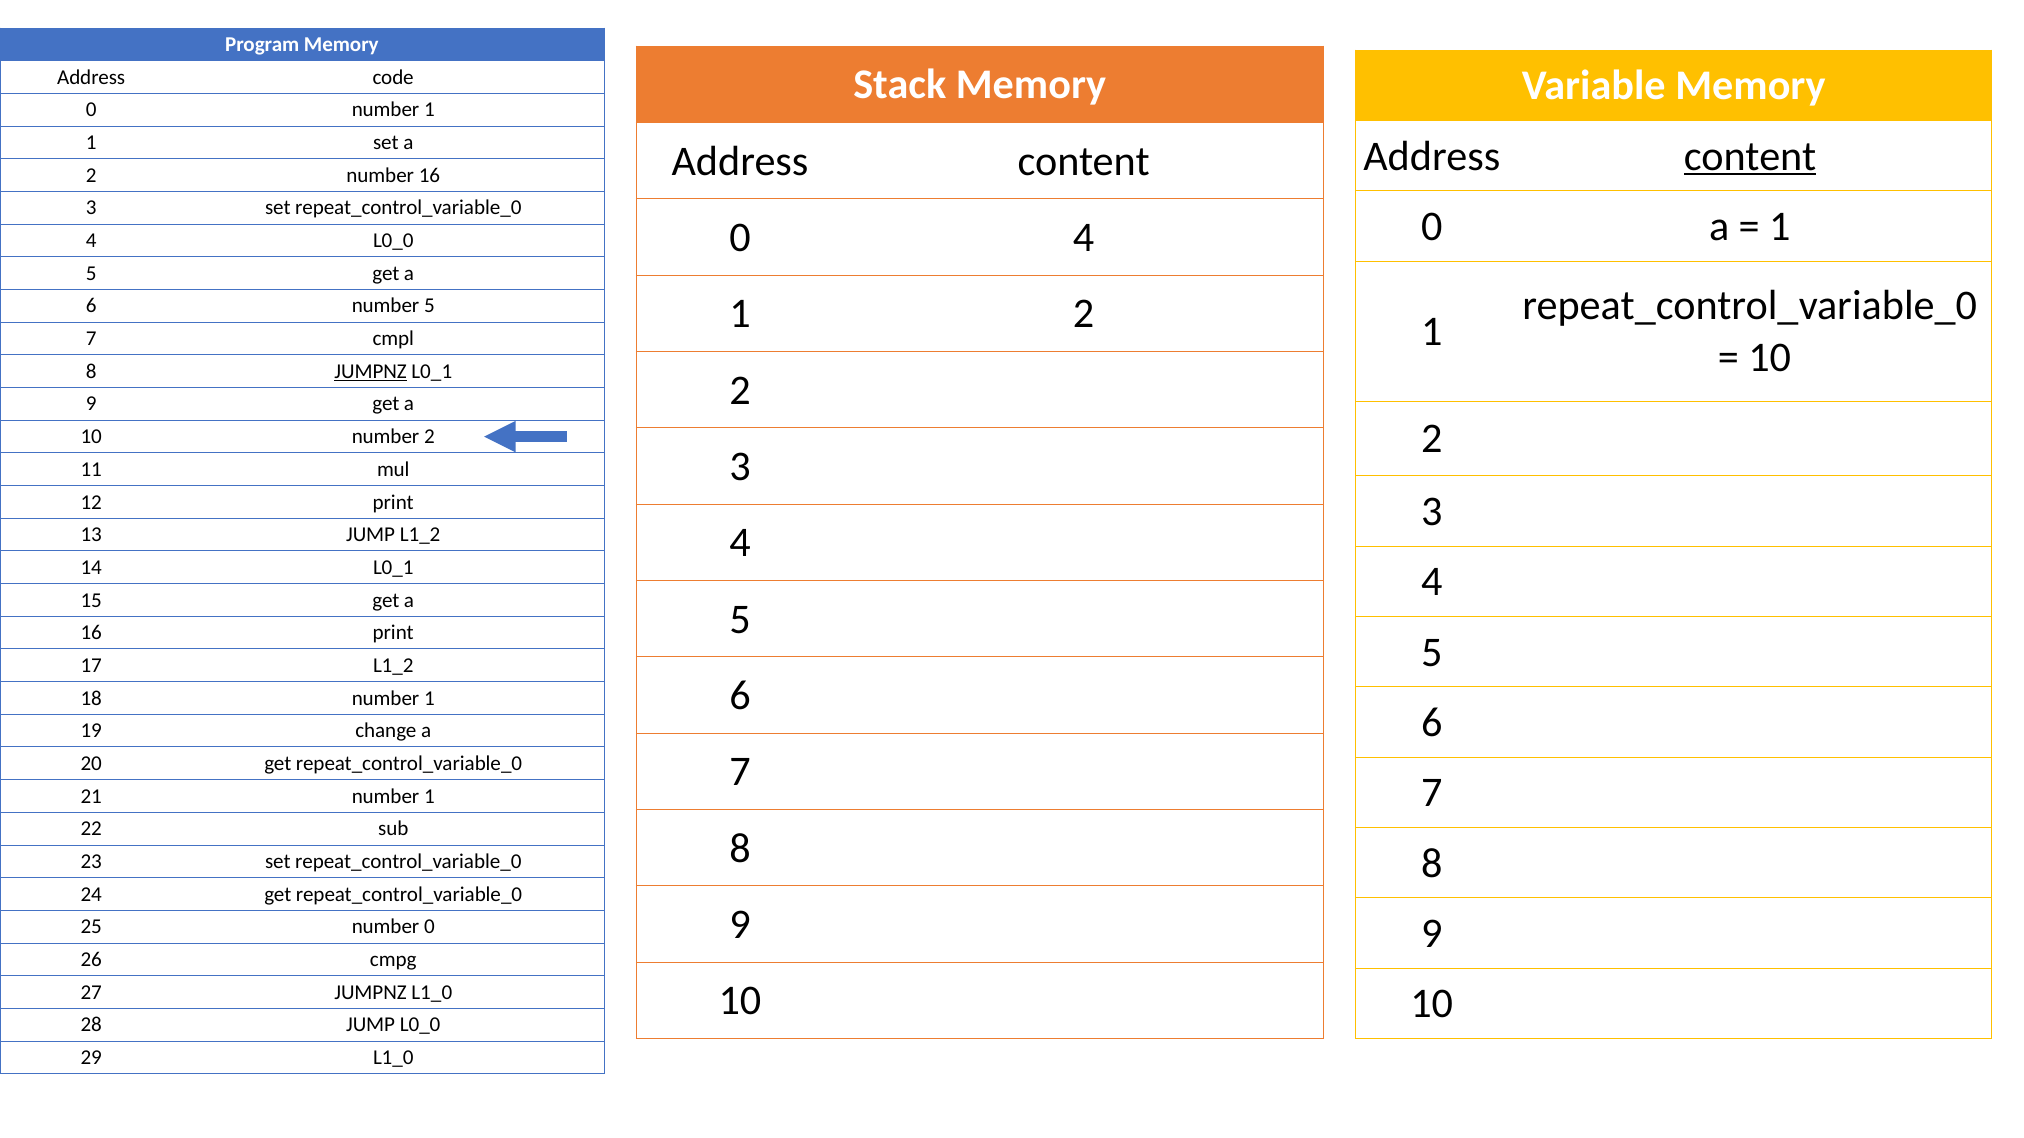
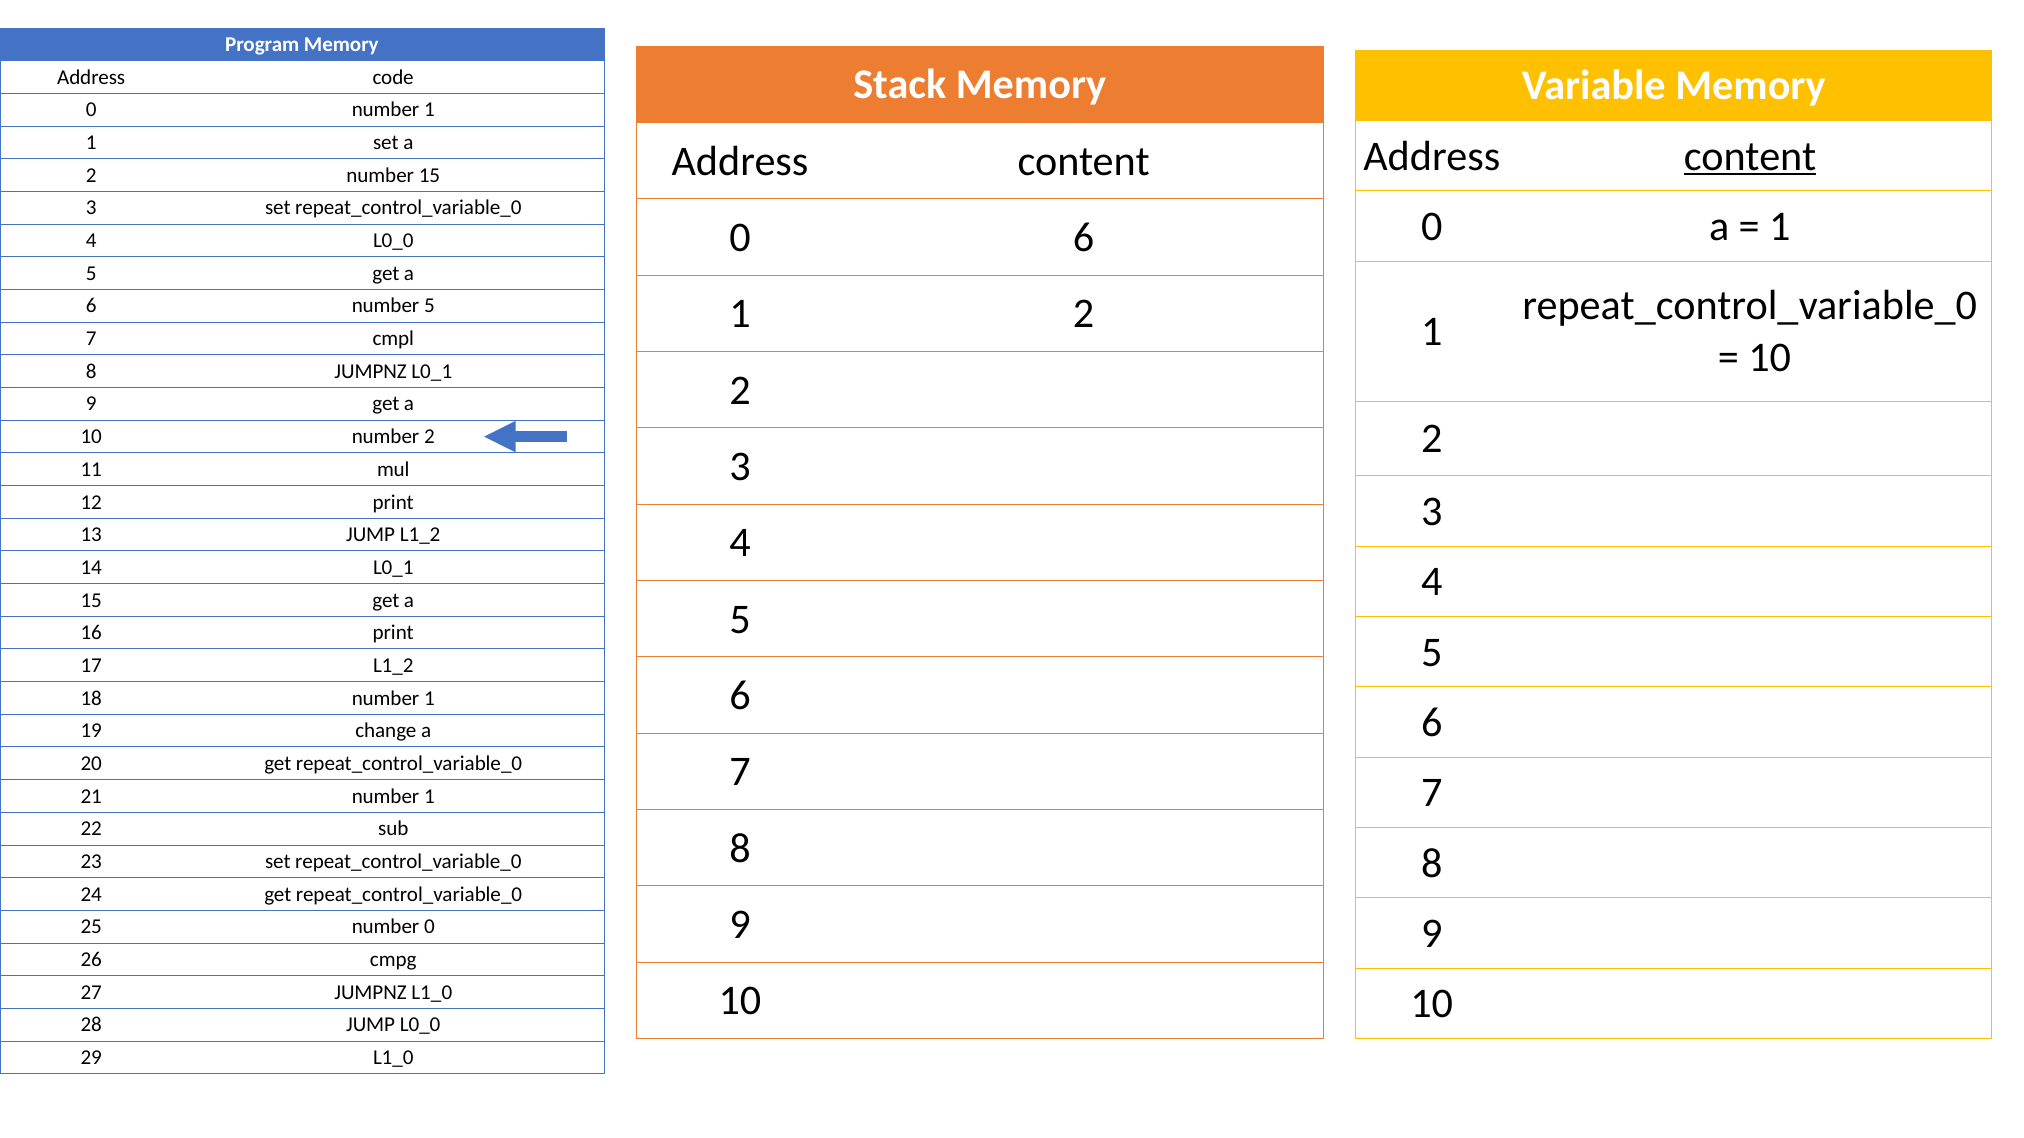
number 16: 16 -> 15
0 4: 4 -> 6
JUMPNZ at (371, 372) underline: present -> none
